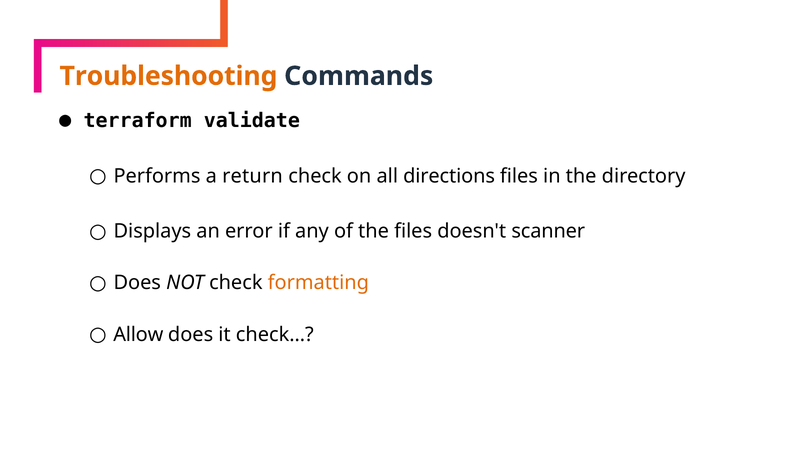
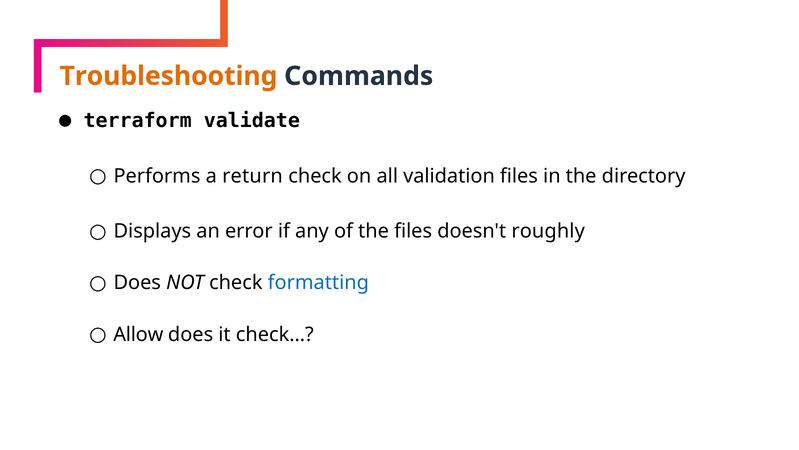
directions: directions -> validation
scanner: scanner -> roughly
formatting colour: orange -> blue
